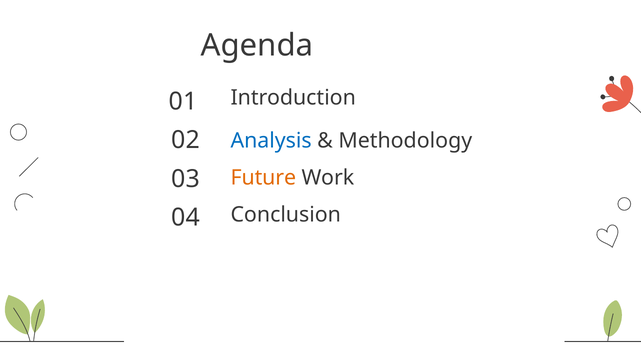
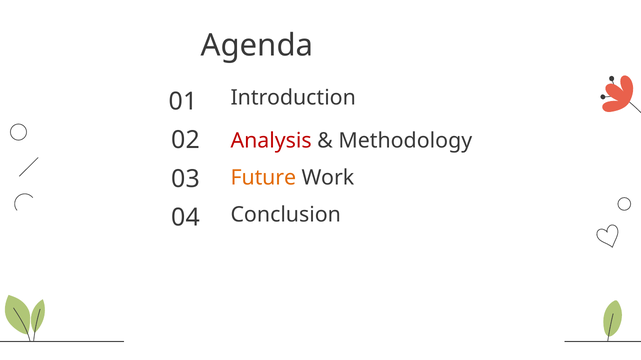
Analysis colour: blue -> red
